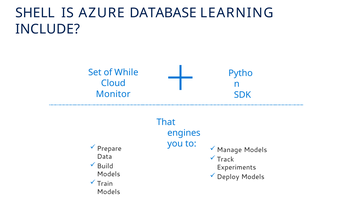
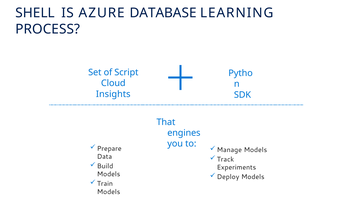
INCLUDE: INCLUDE -> PROCESS
While: While -> Script
Monitor: Monitor -> Insights
